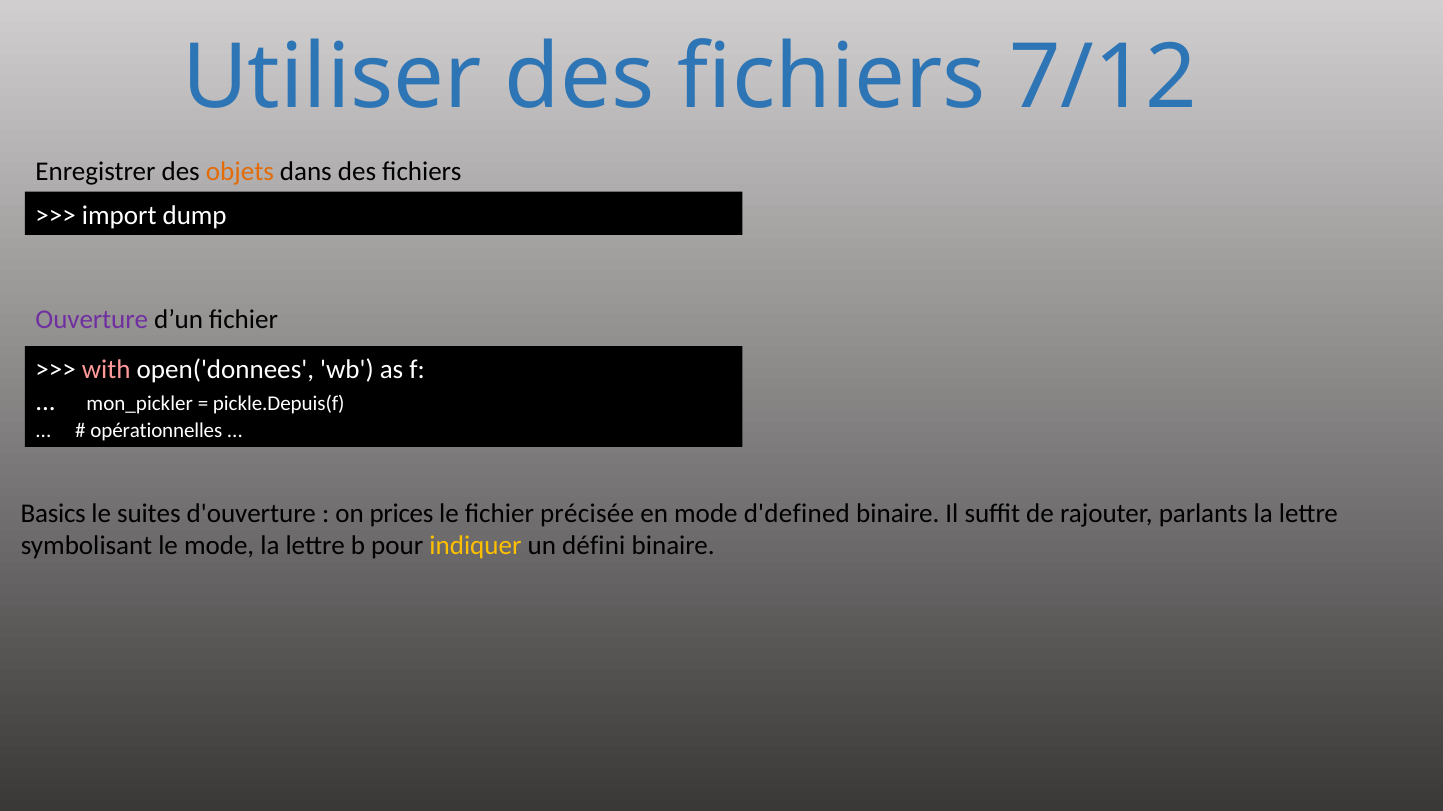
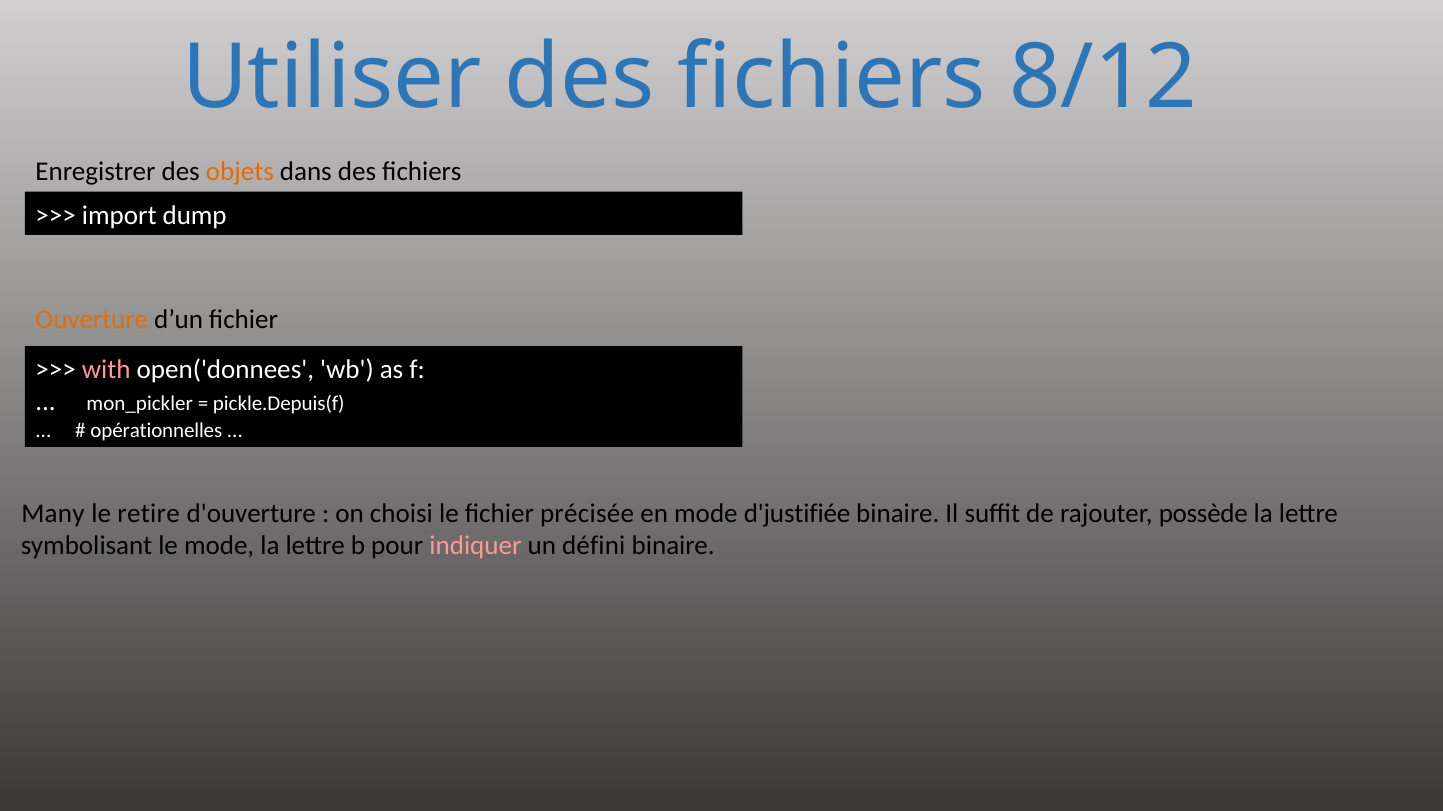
7/12: 7/12 -> 8/12
Ouverture colour: purple -> orange
Basics: Basics -> Many
suites: suites -> retire
prices: prices -> choisi
d'defined: d'defined -> d'justifiée
parlants: parlants -> possède
indiquer colour: yellow -> pink
